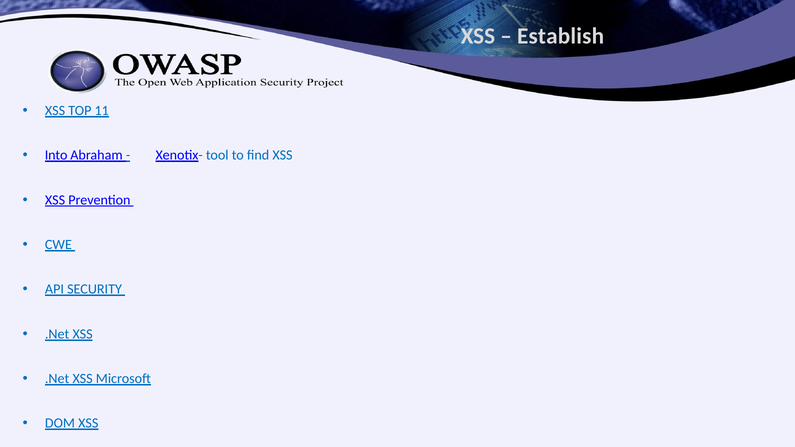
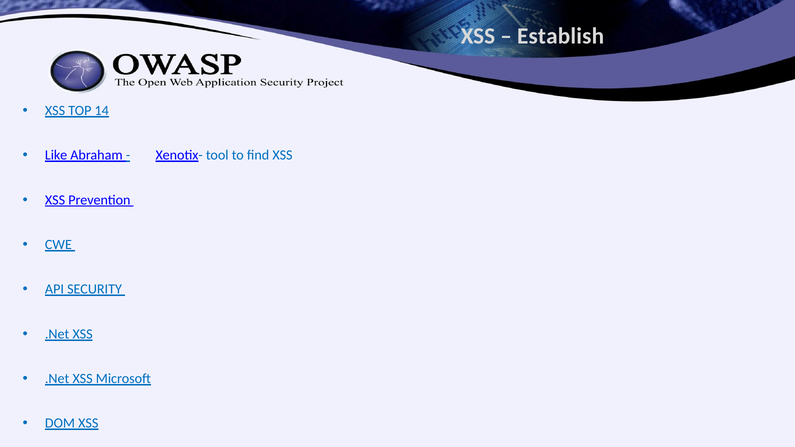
11: 11 -> 14
Into: Into -> Like
